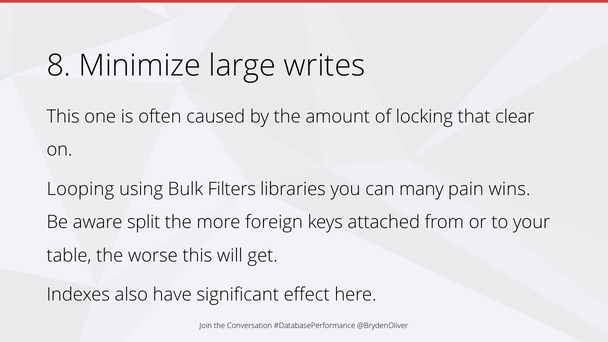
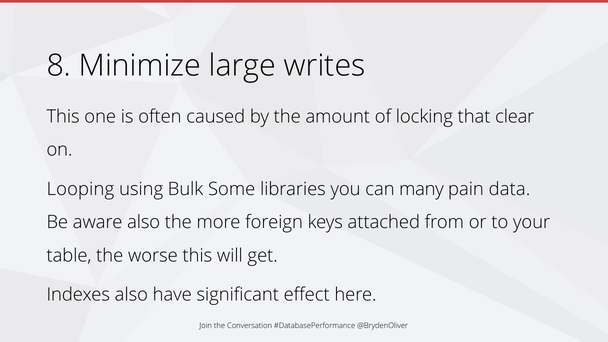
Filters: Filters -> Some
wins: wins -> data
aware split: split -> also
